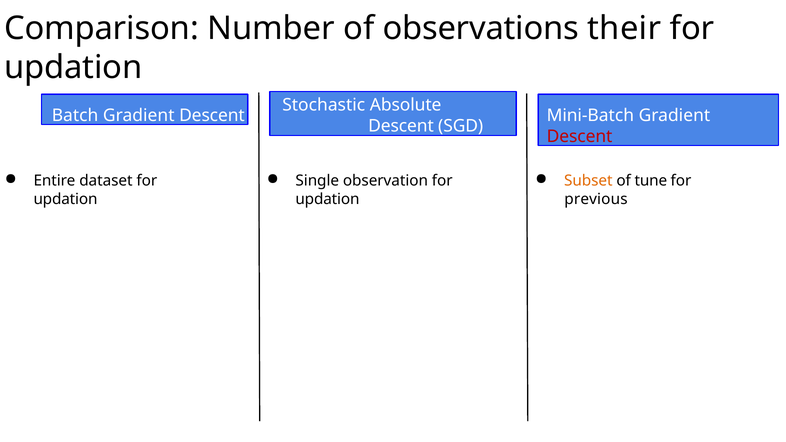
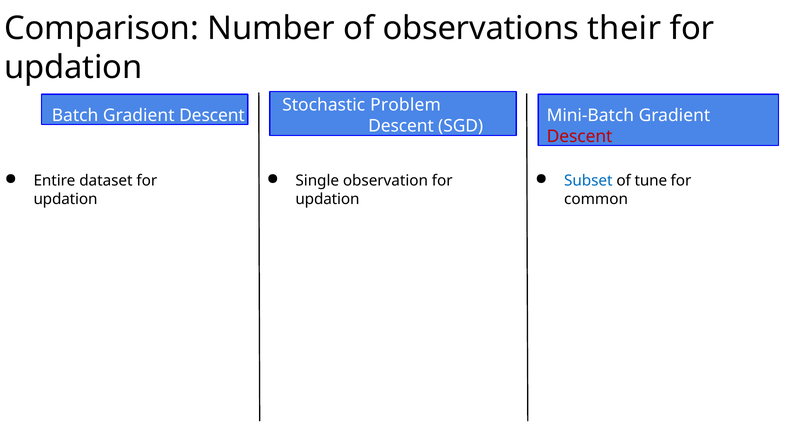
Absolute: Absolute -> Problem
Subset colour: orange -> blue
previous: previous -> common
